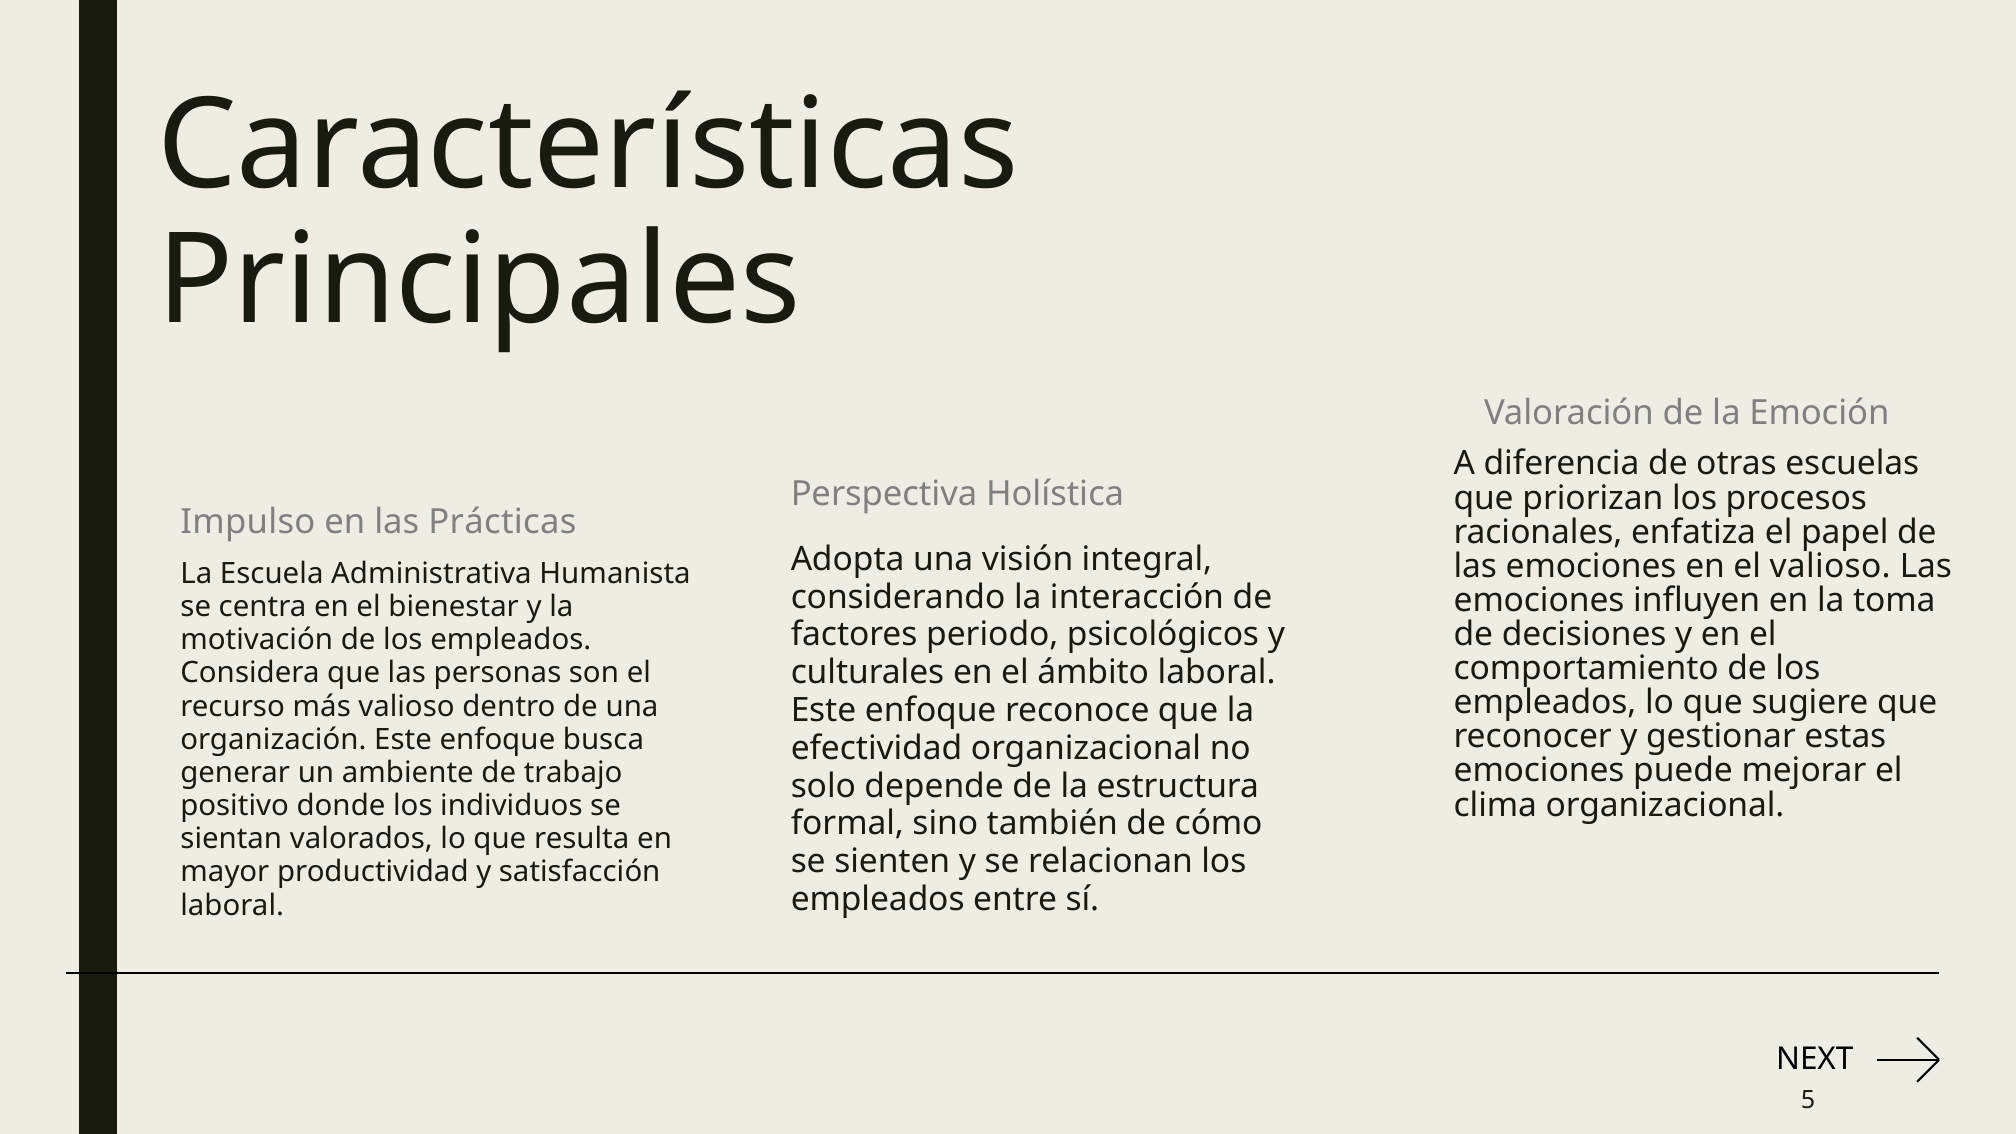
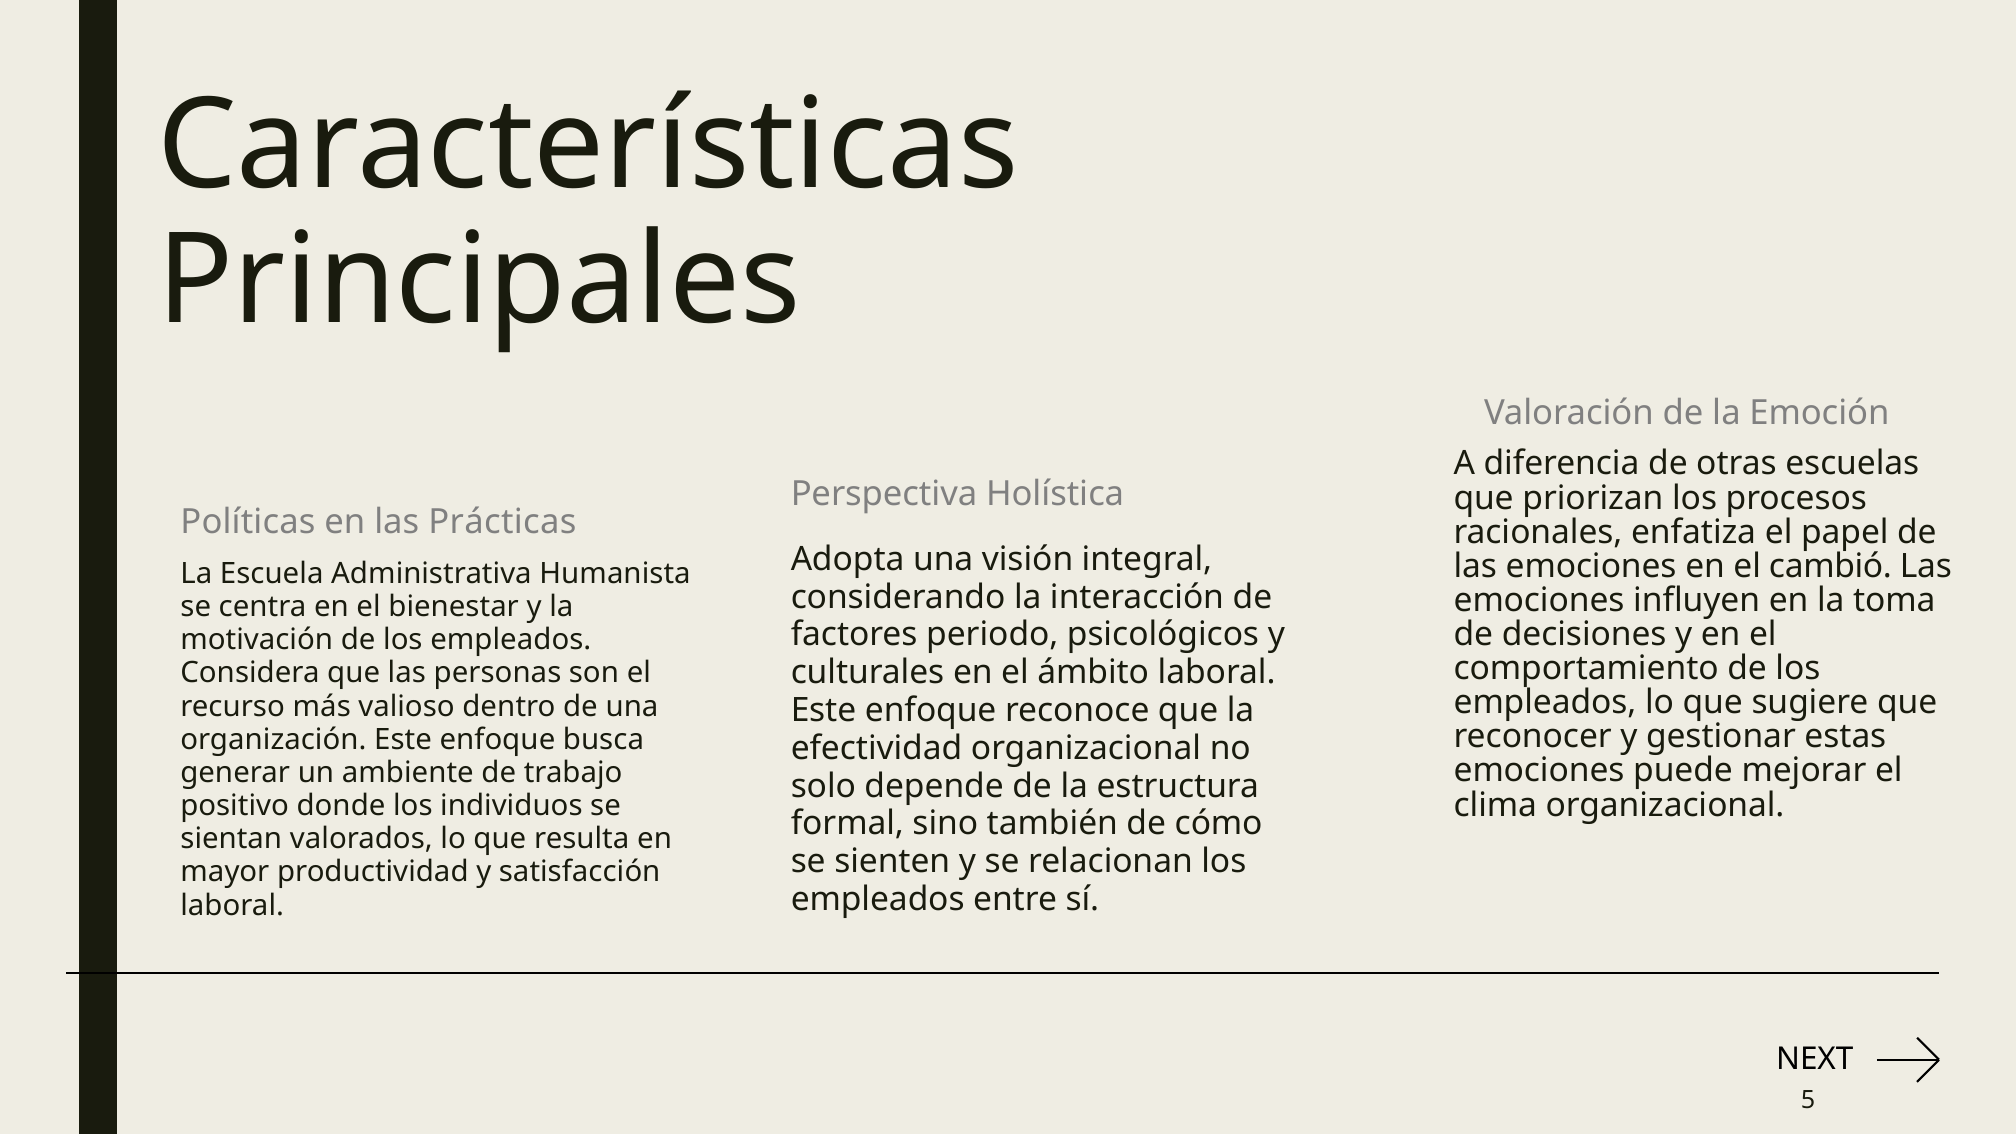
Impulso: Impulso -> Políticas
el valioso: valioso -> cambió
